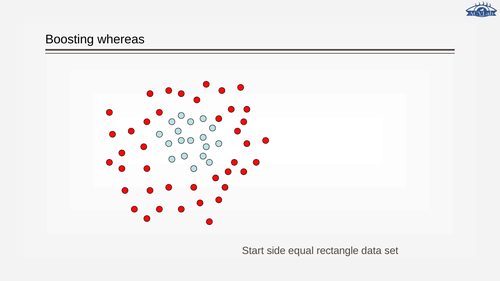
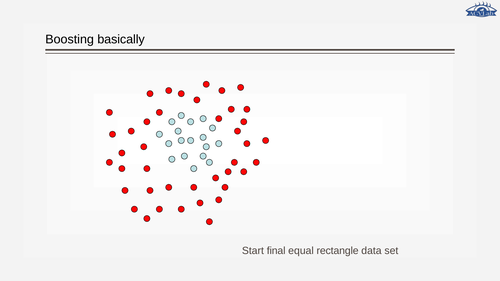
whereas: whereas -> basically
side: side -> final
